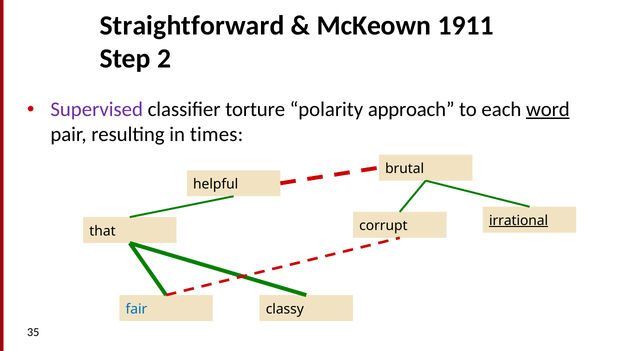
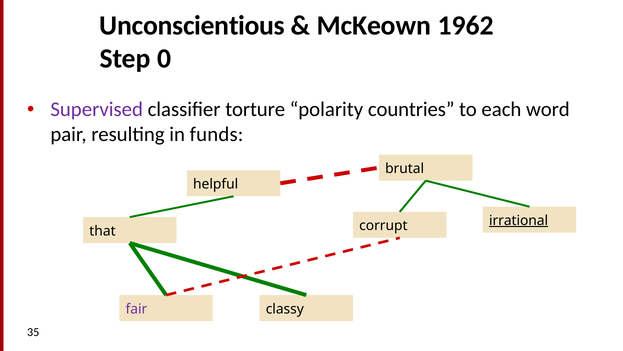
Straightforward: Straightforward -> Unconscientious
1911: 1911 -> 1962
2: 2 -> 0
approach: approach -> countries
word underline: present -> none
times: times -> funds
fair colour: blue -> purple
